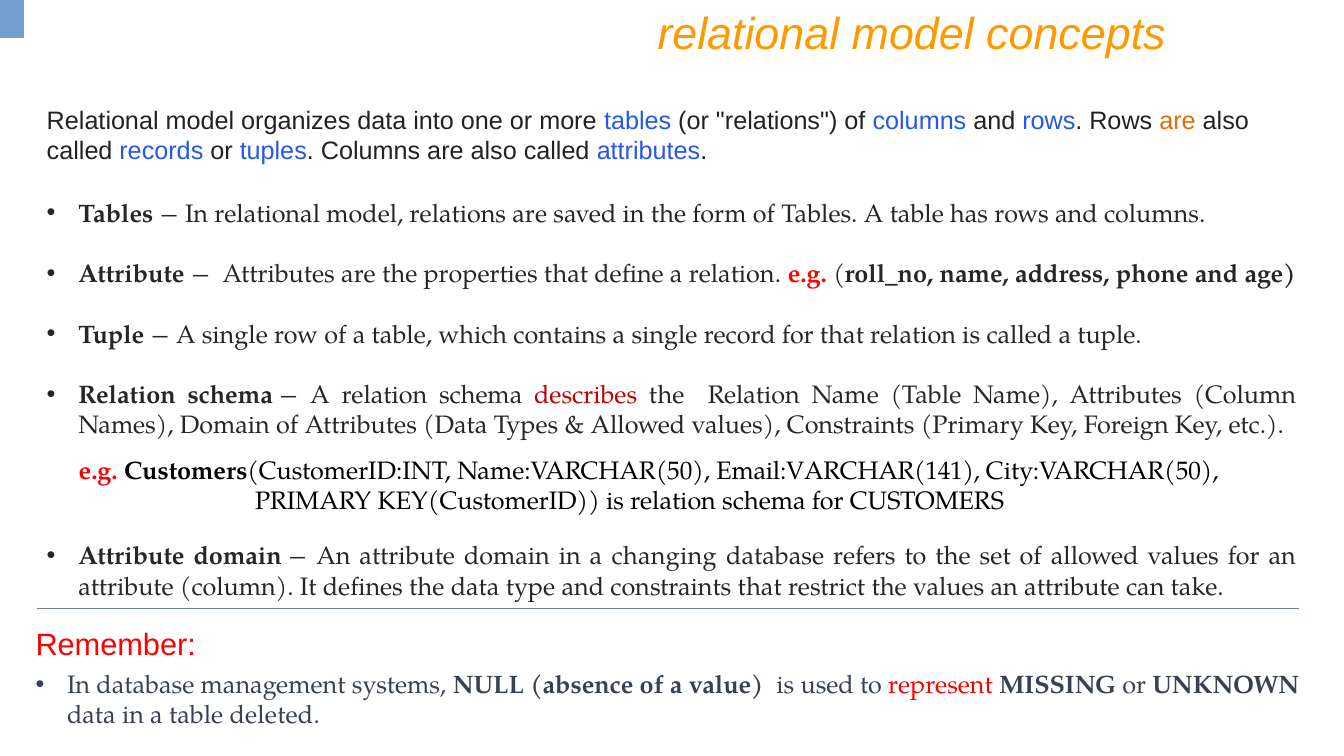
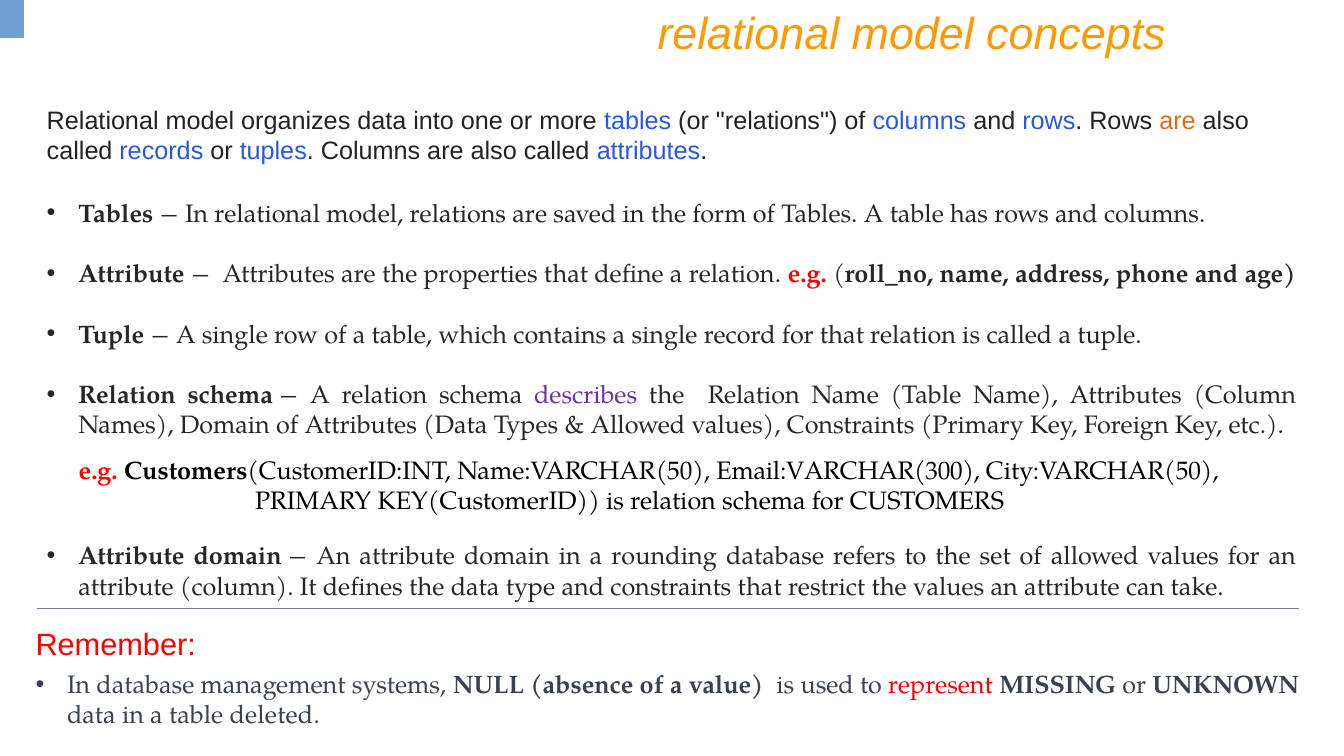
describes colour: red -> purple
Email:VARCHAR(141: Email:VARCHAR(141 -> Email:VARCHAR(300
changing: changing -> rounding
